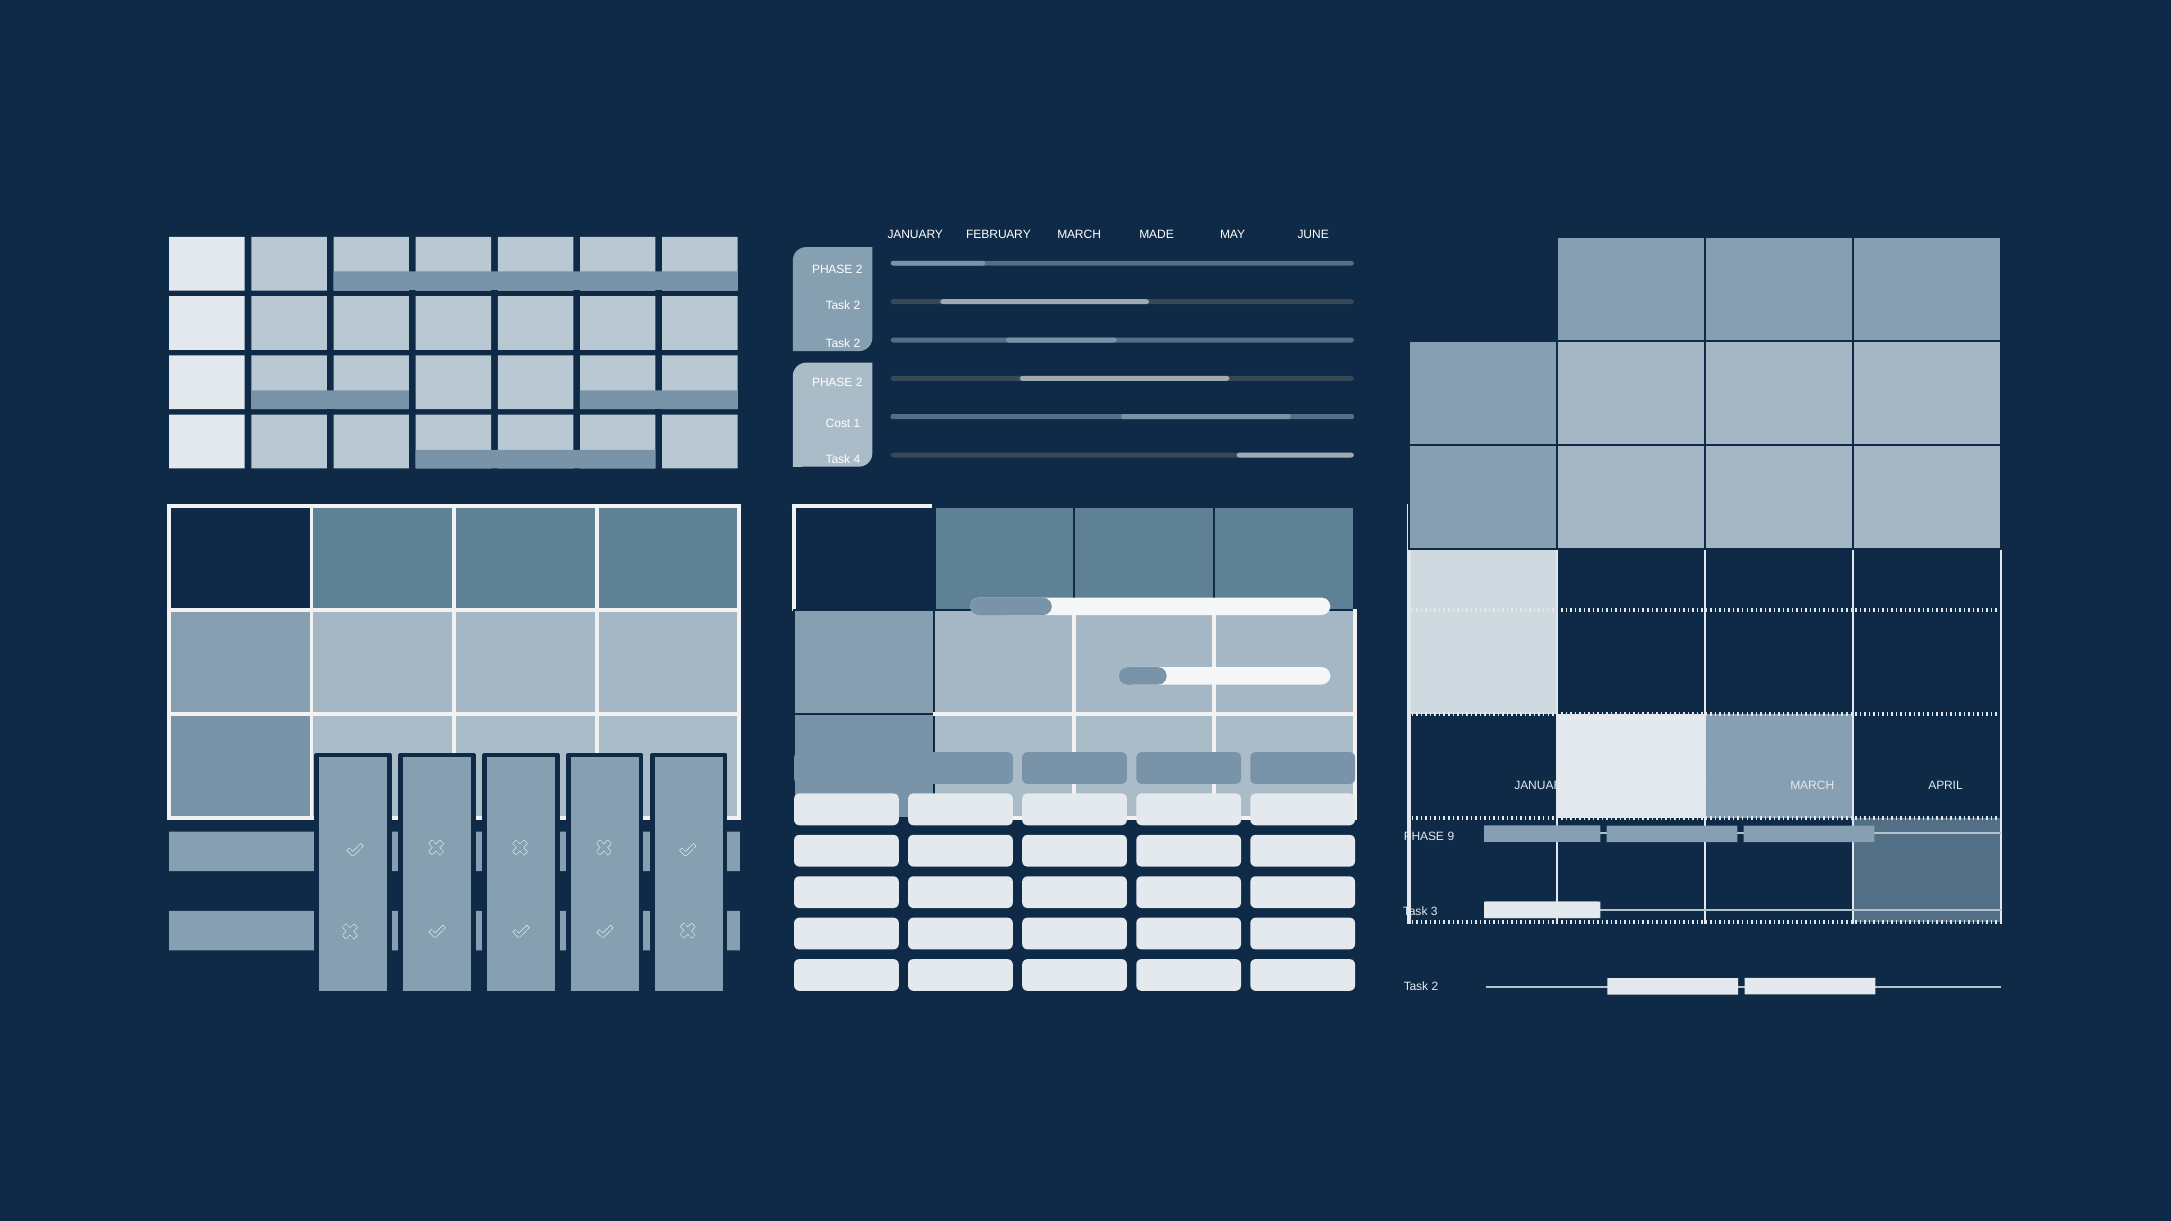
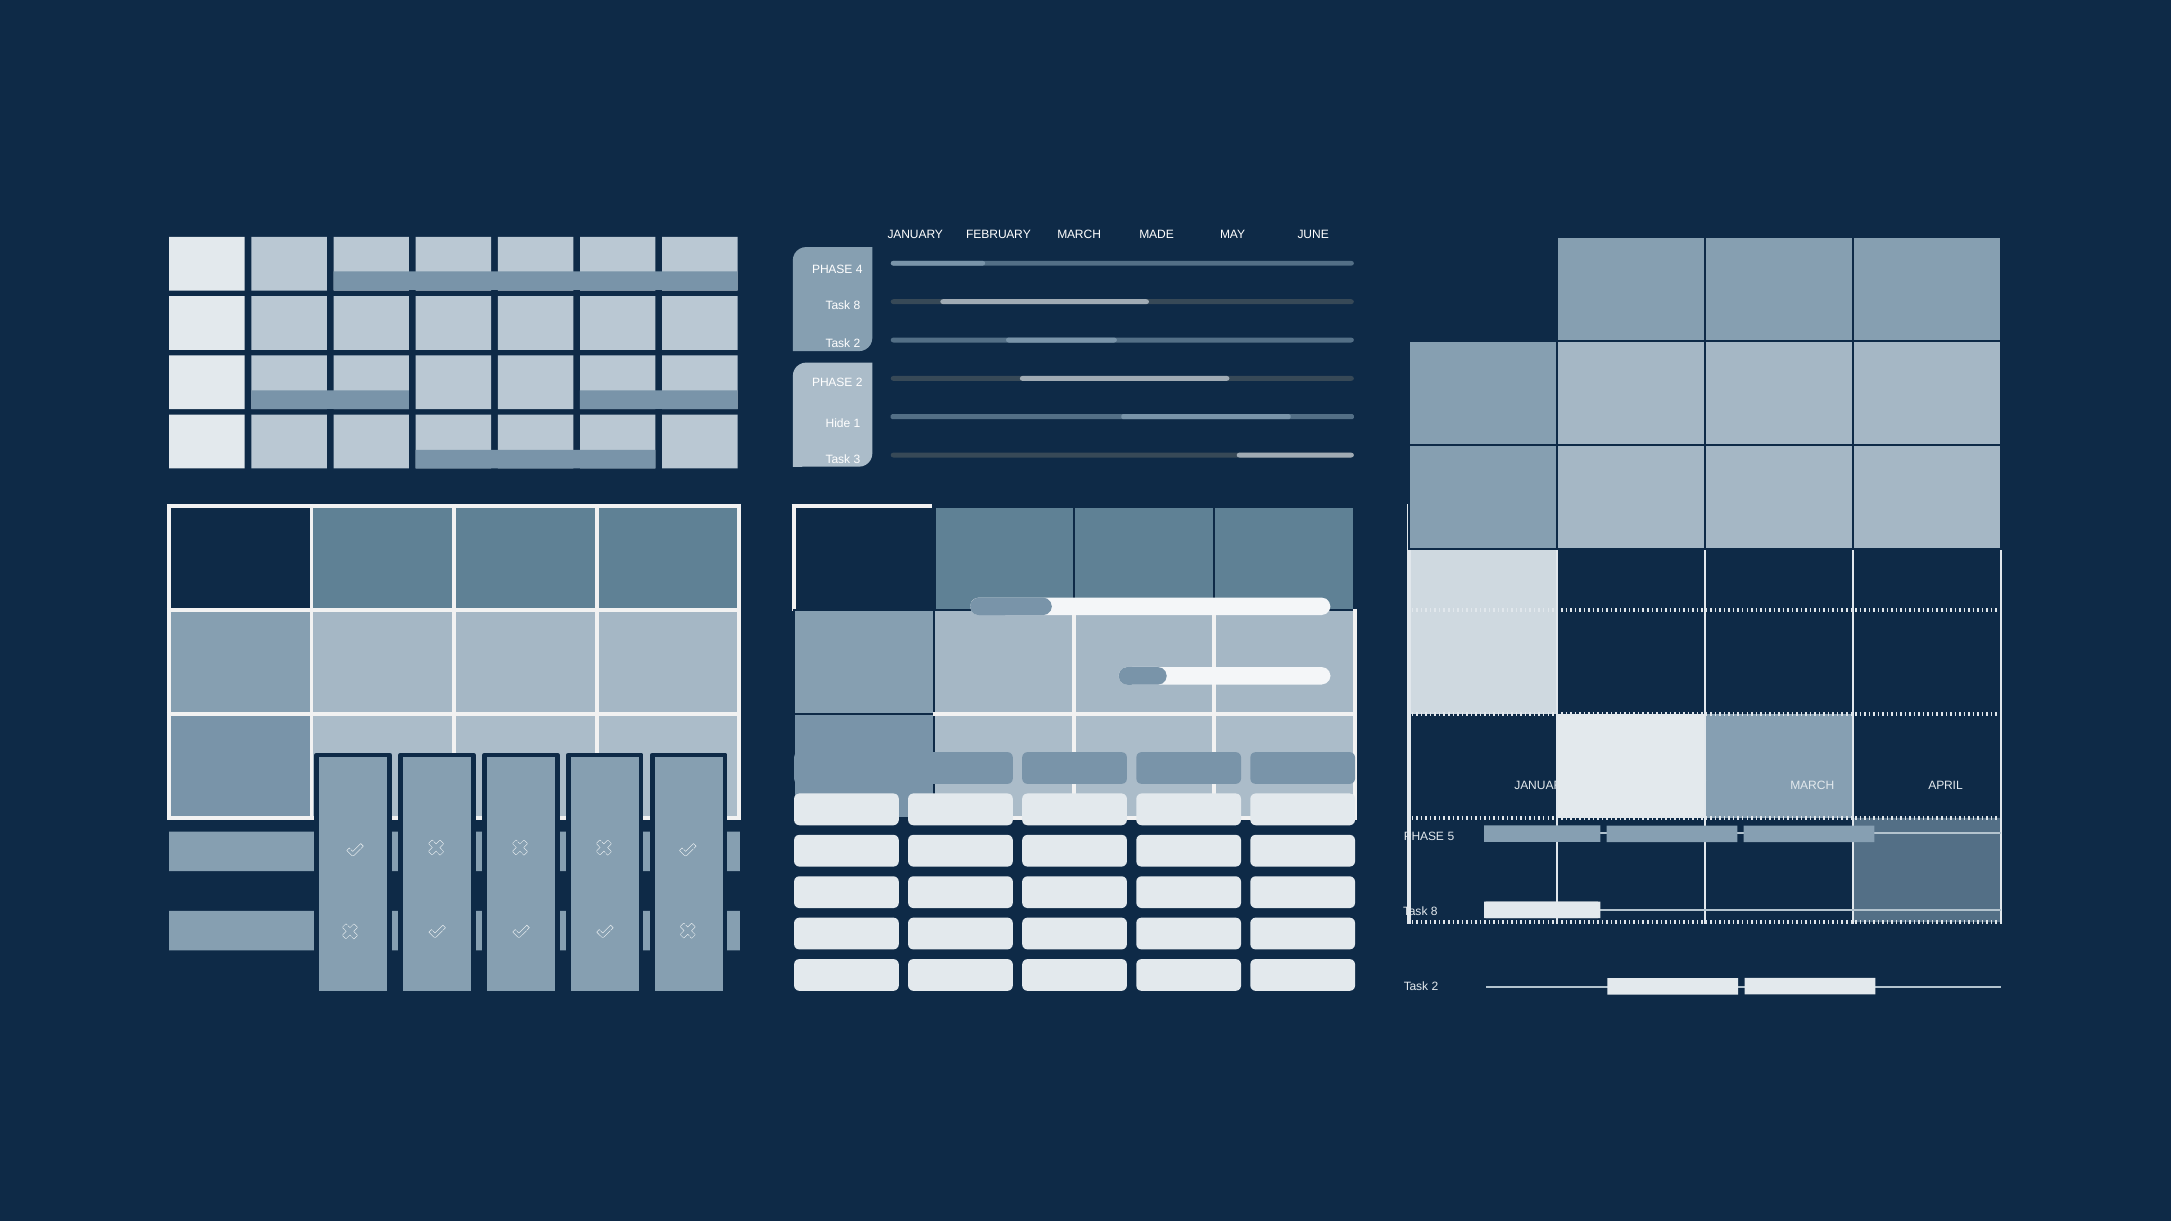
2 at (859, 269): 2 -> 4
2 at (857, 306): 2 -> 8
Cost: Cost -> Hide
4: 4 -> 3
9: 9 -> 5
3 at (1434, 912): 3 -> 8
